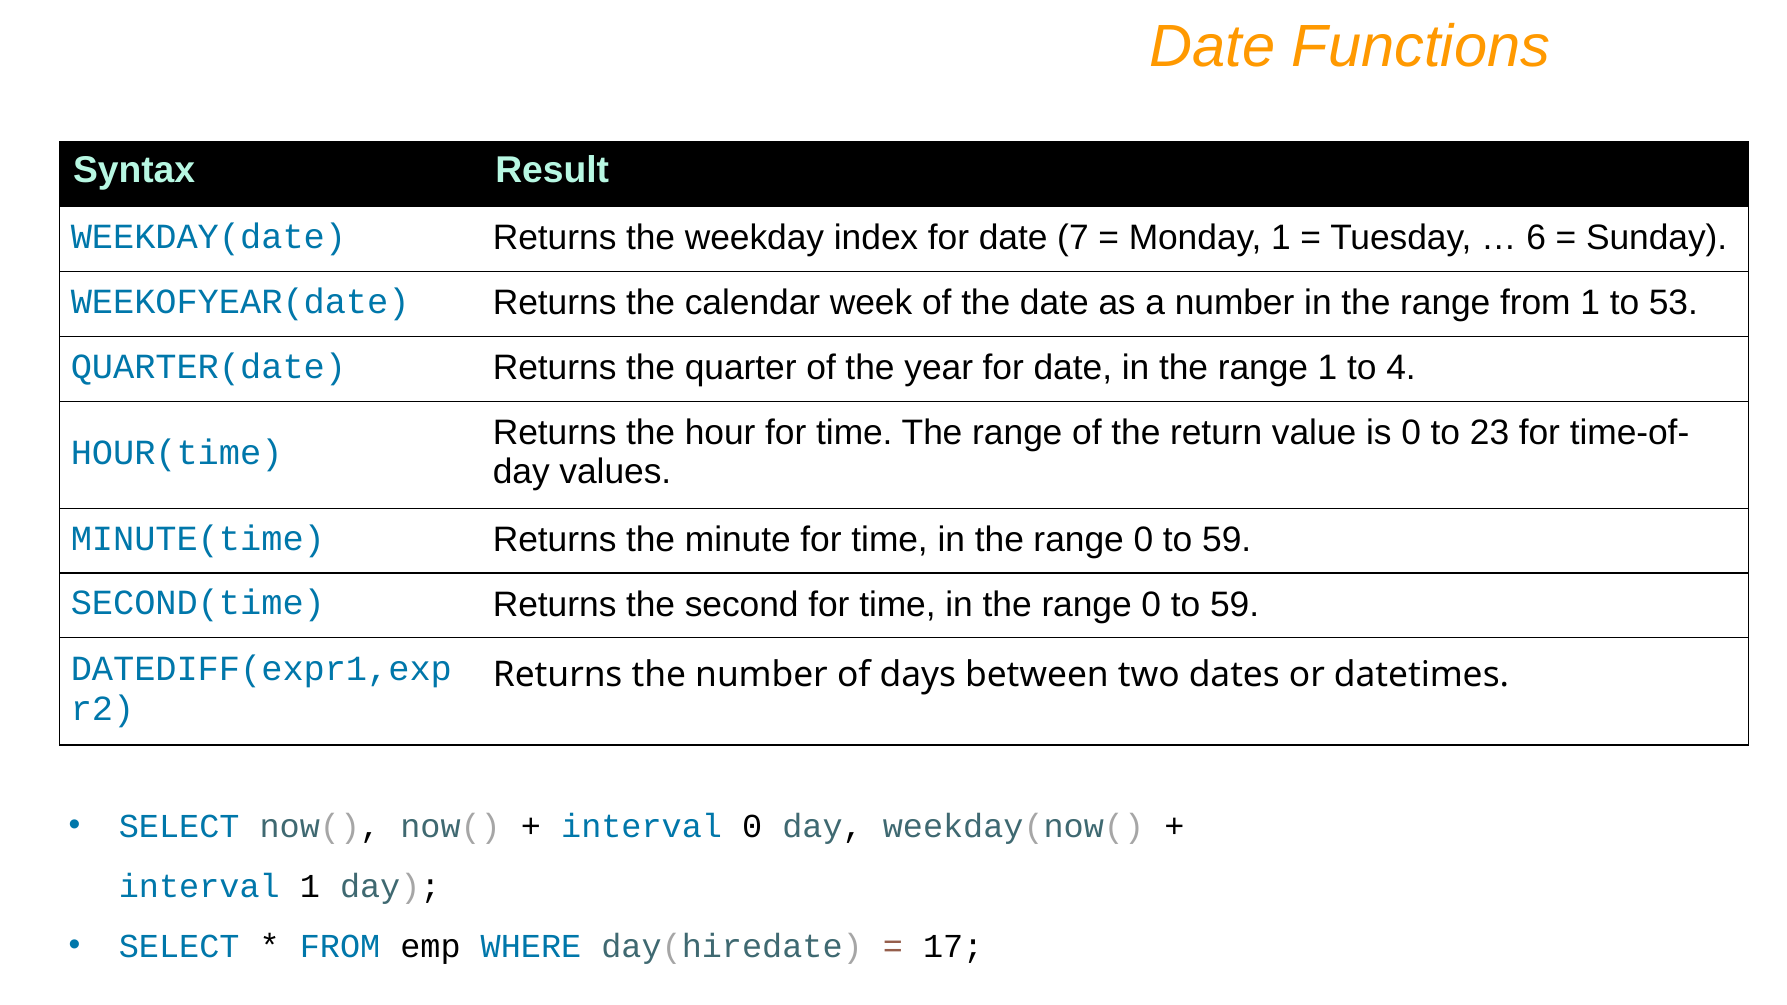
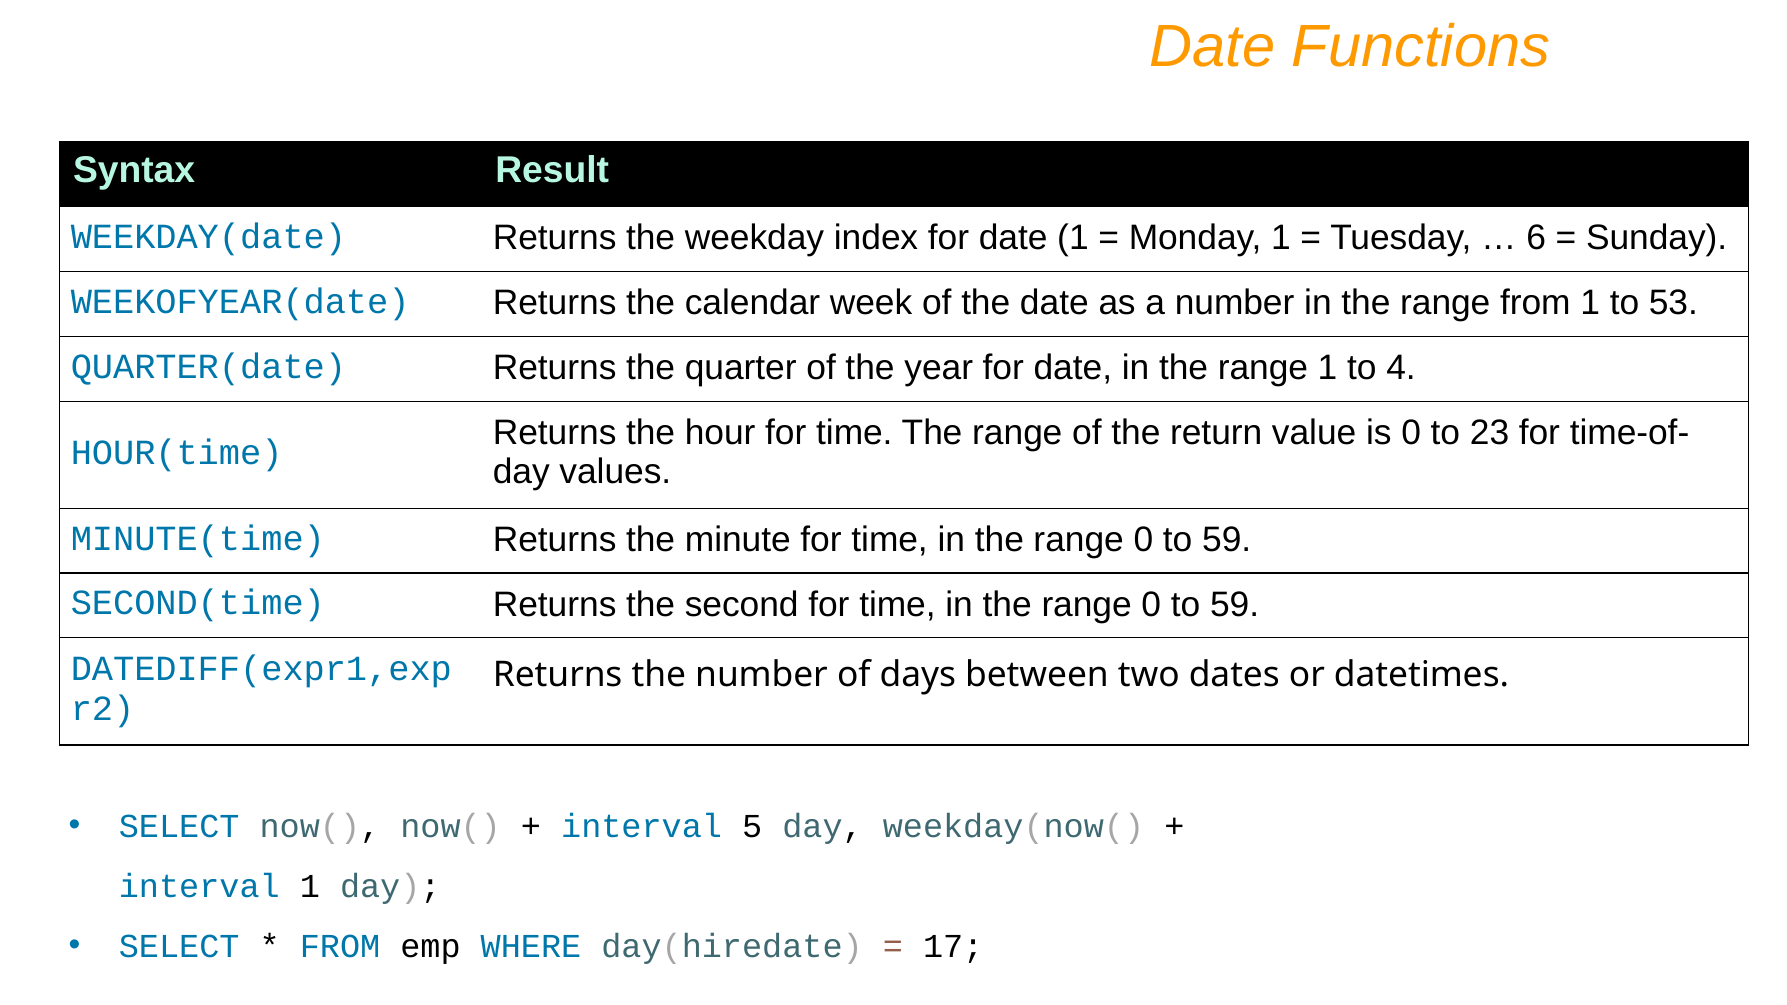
date 7: 7 -> 1
interval 0: 0 -> 5
